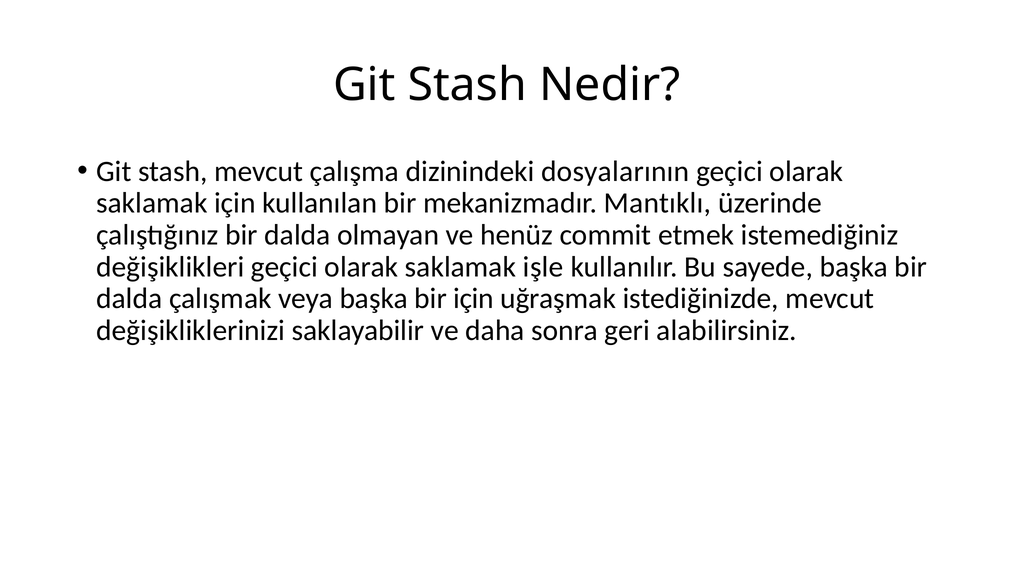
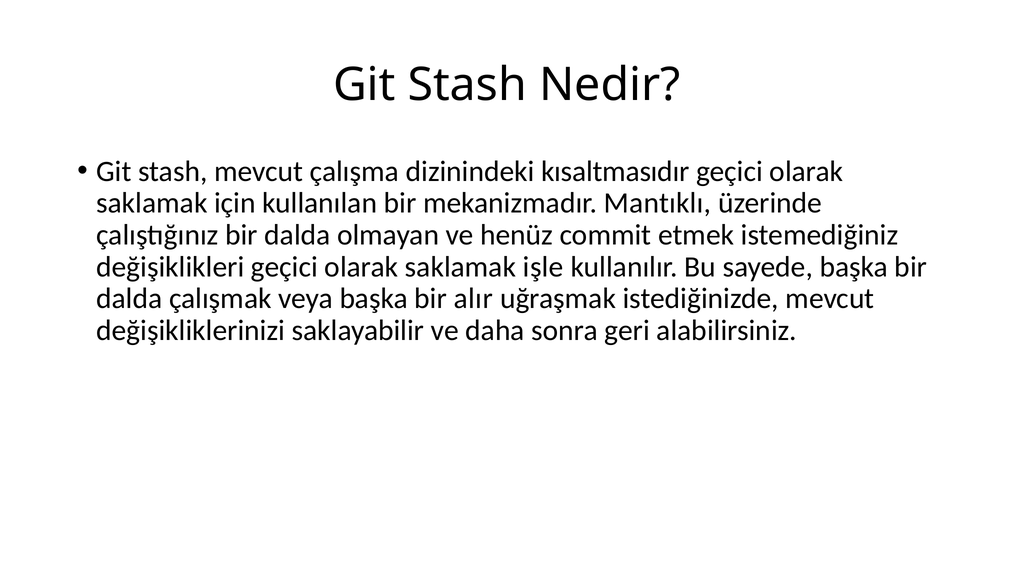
dosyalarının: dosyalarının -> kısaltmasıdır
bir için: için -> alır
